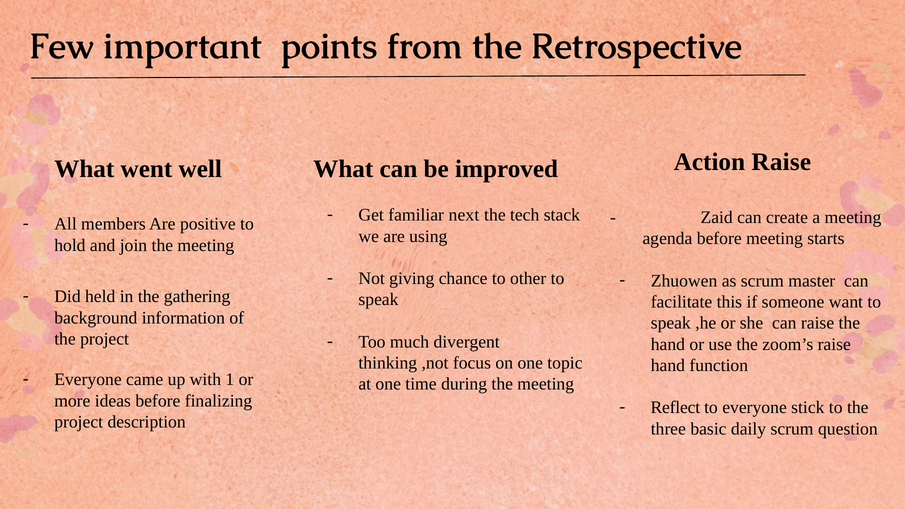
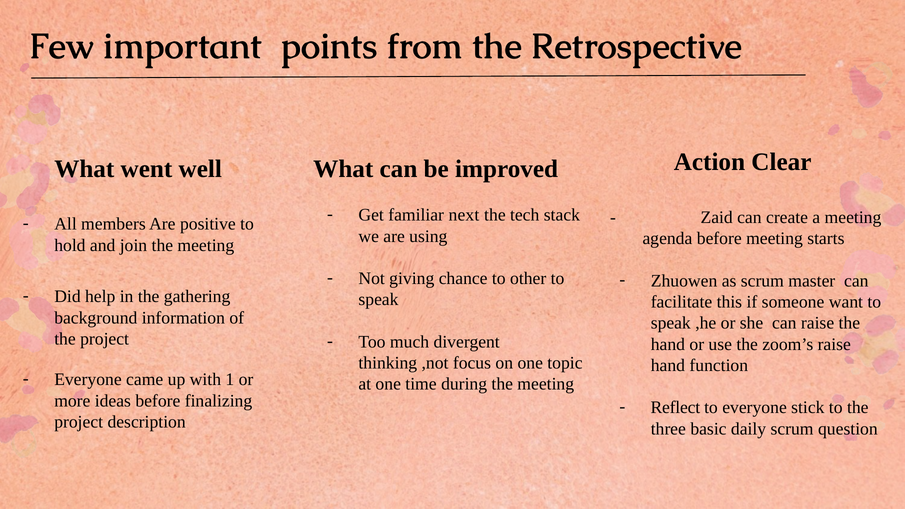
Action Raise: Raise -> Clear
held: held -> help
